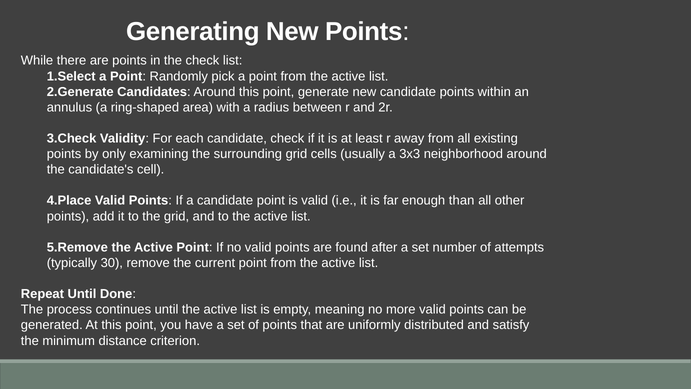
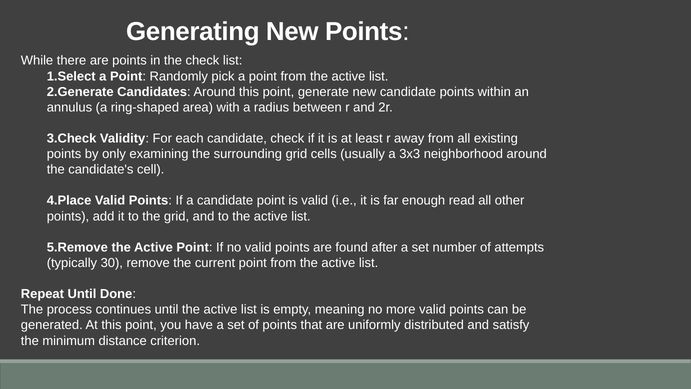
than: than -> read
